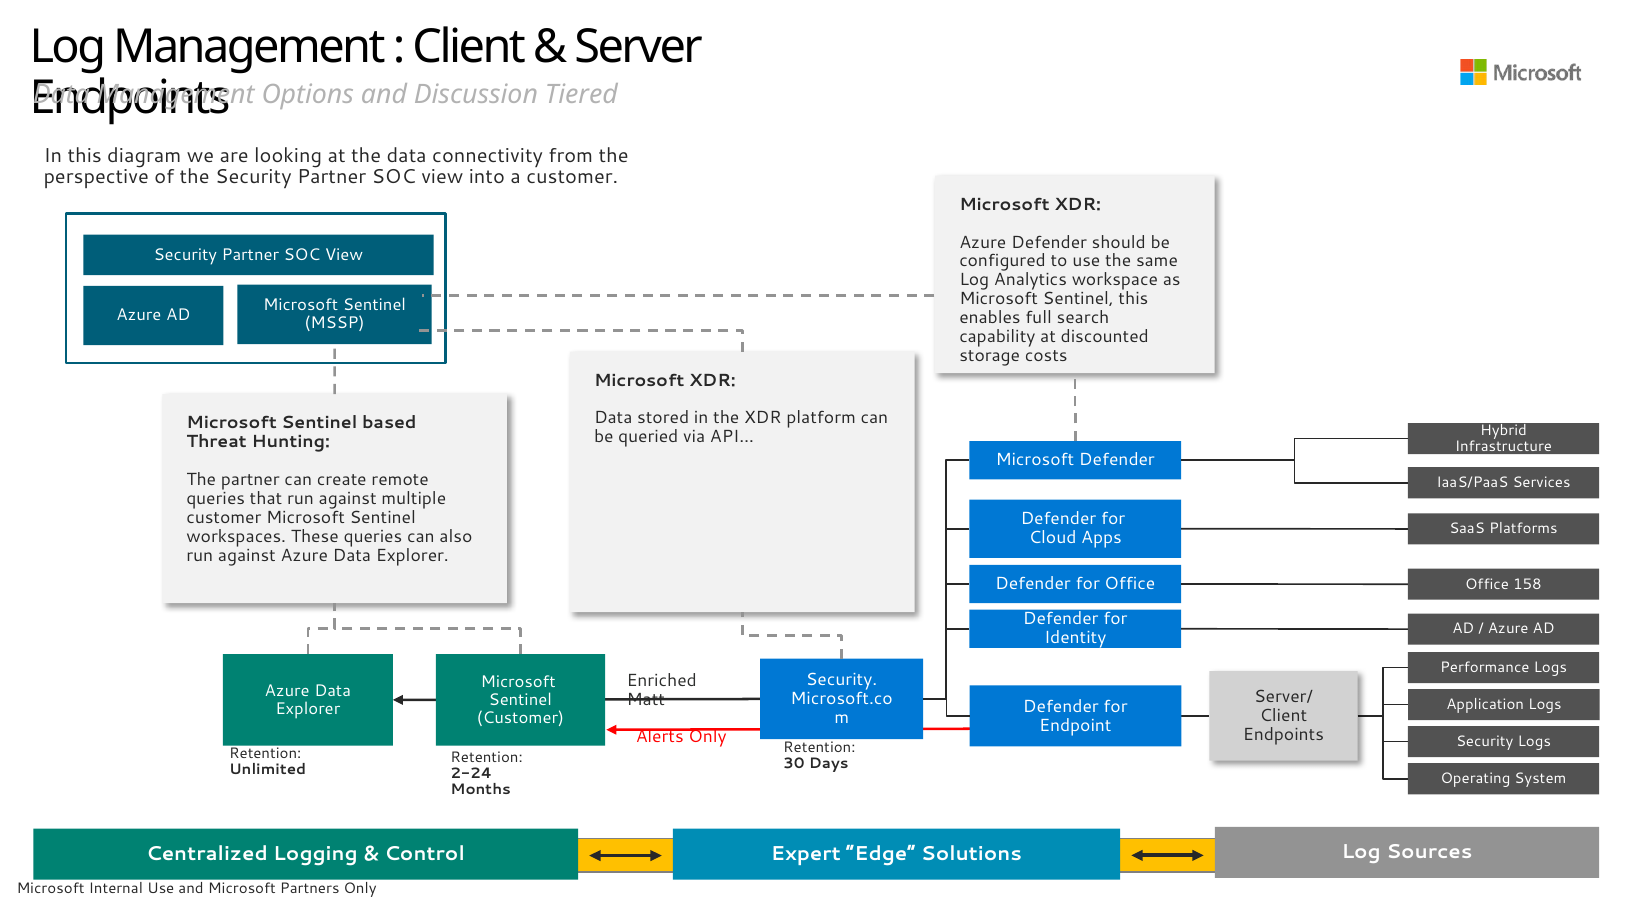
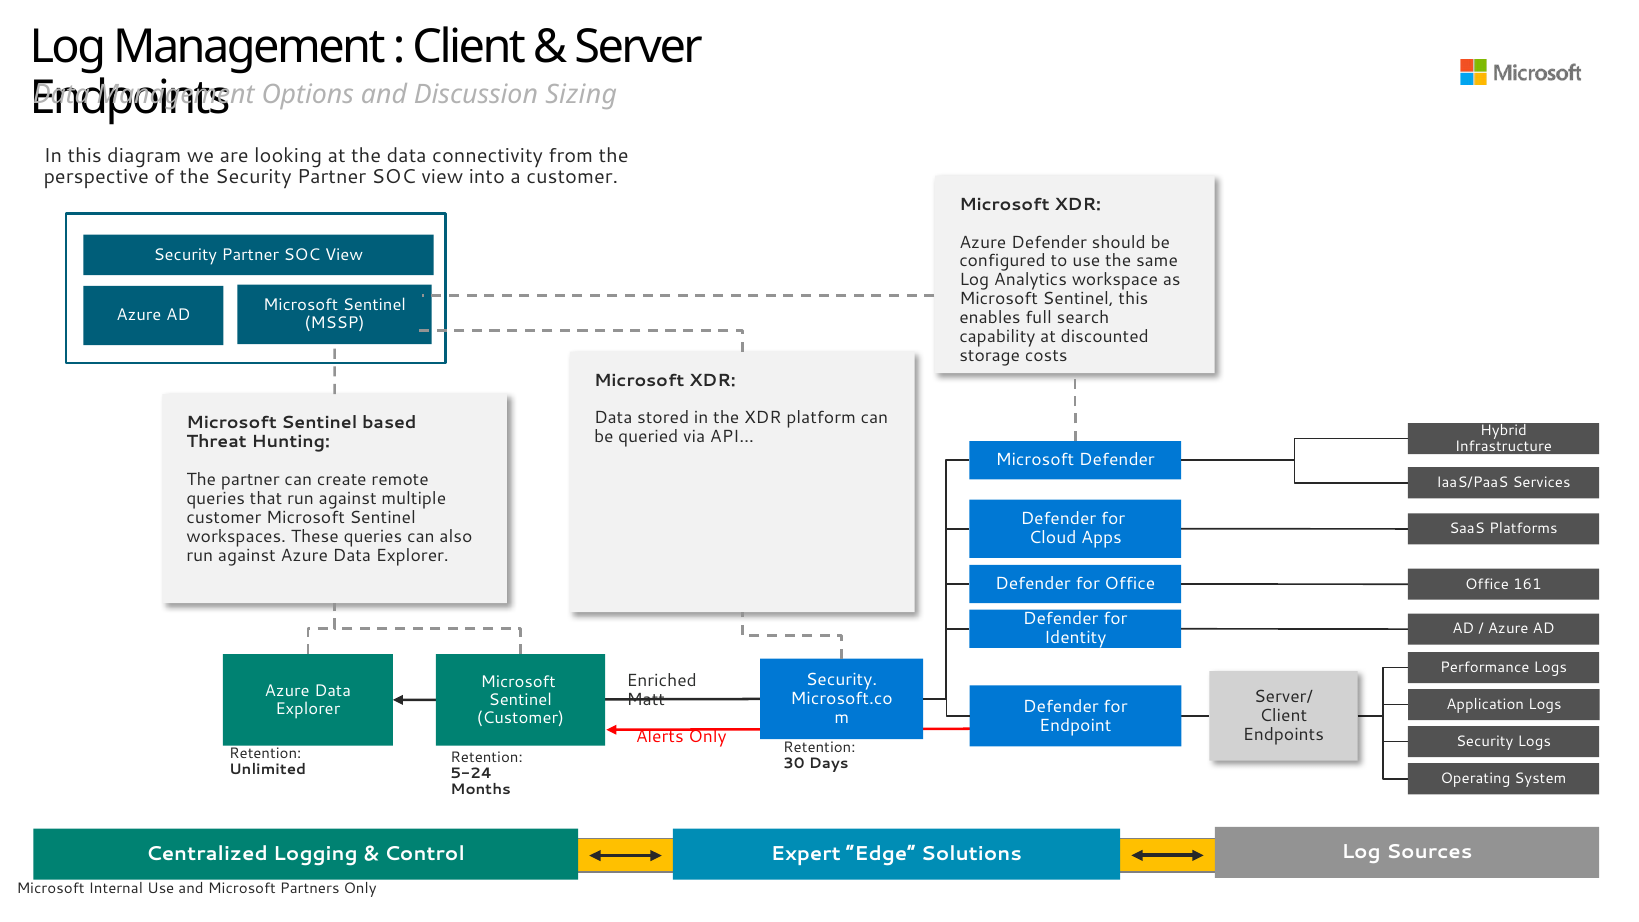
Tiered: Tiered -> Sizing
158: 158 -> 161
2-24: 2-24 -> 5-24
